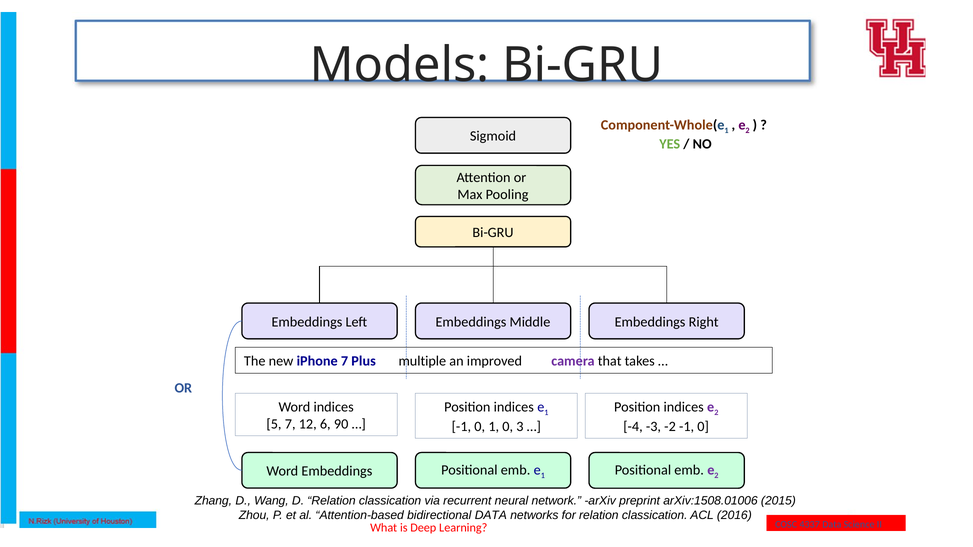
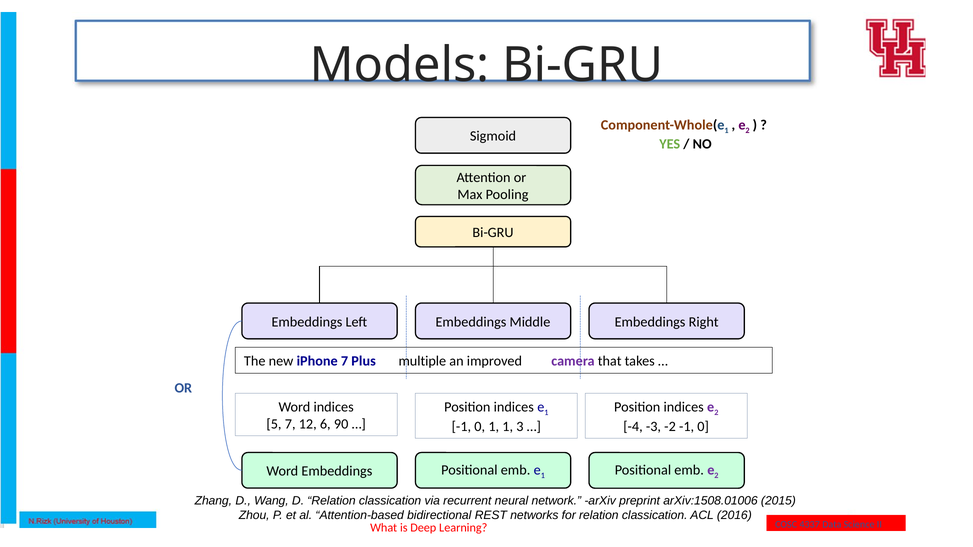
1 0: 0 -> 1
bidirectional DATA: DATA -> REST
